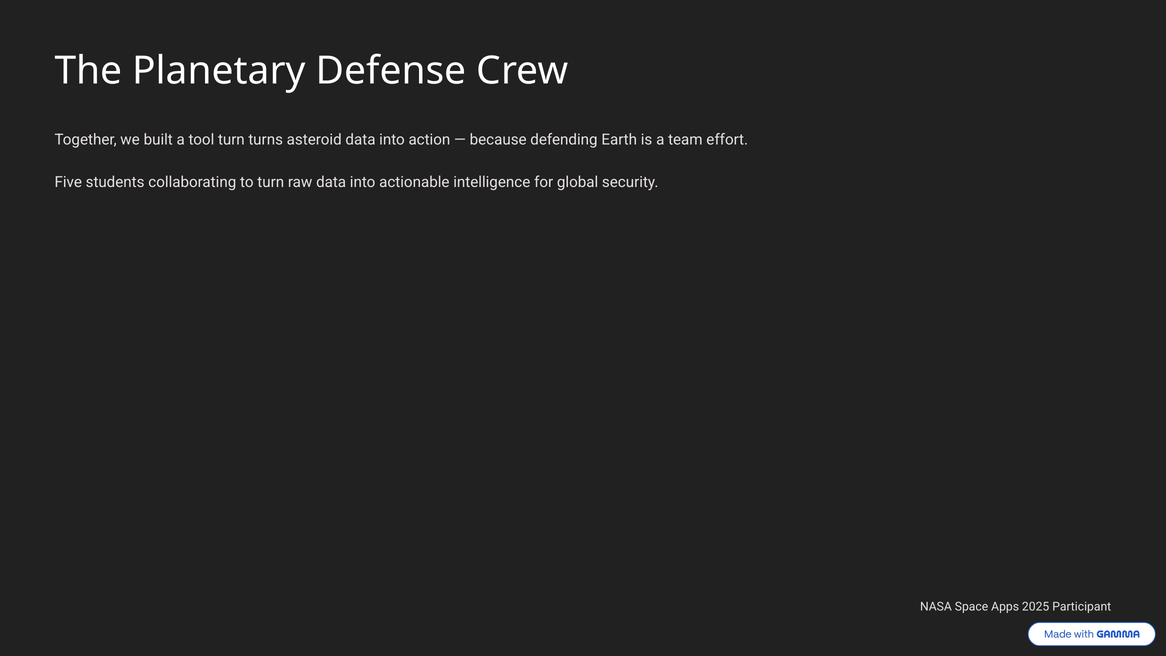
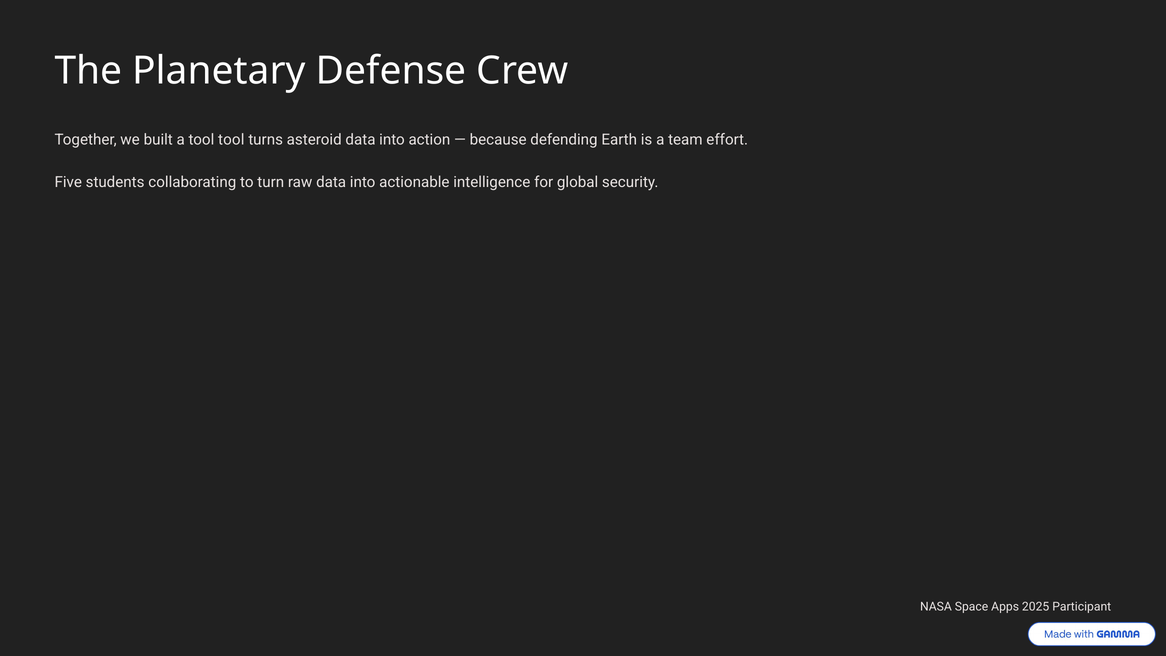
tool turn: turn -> tool
